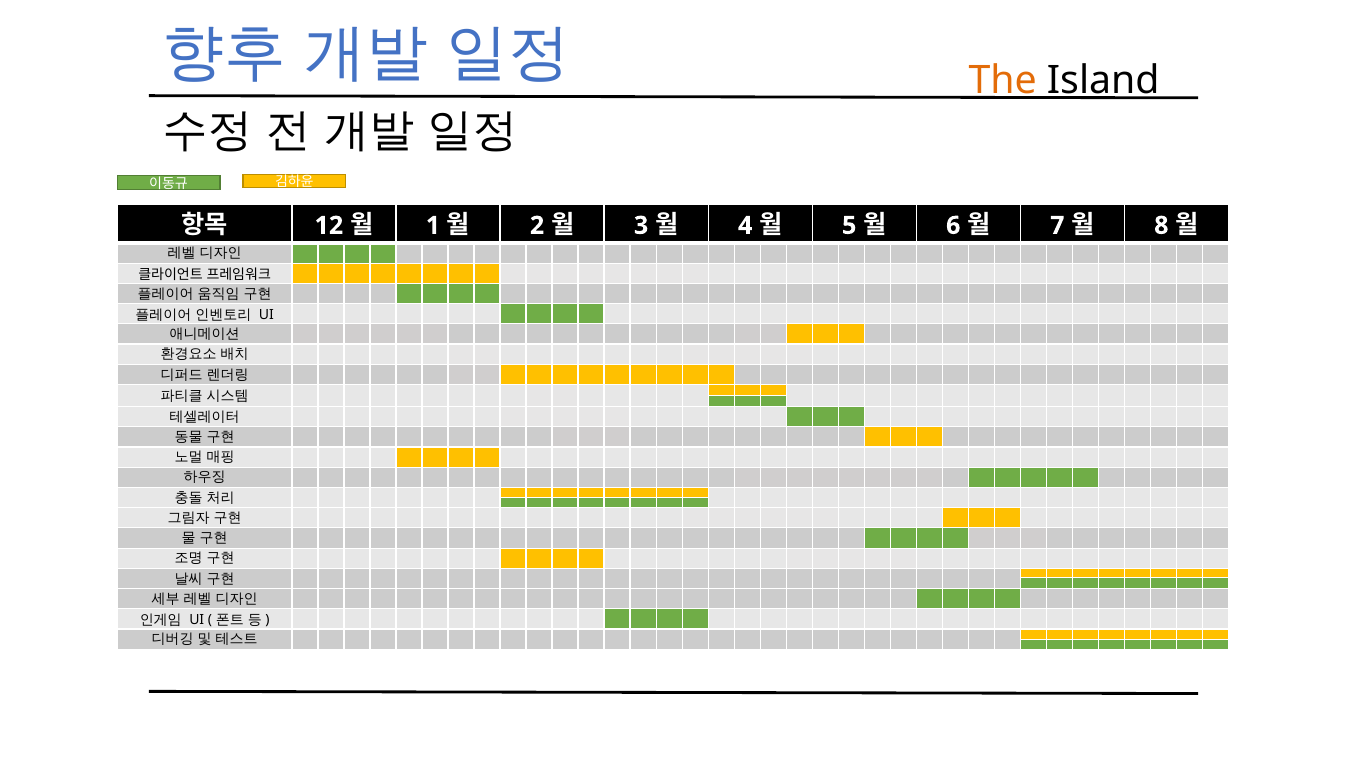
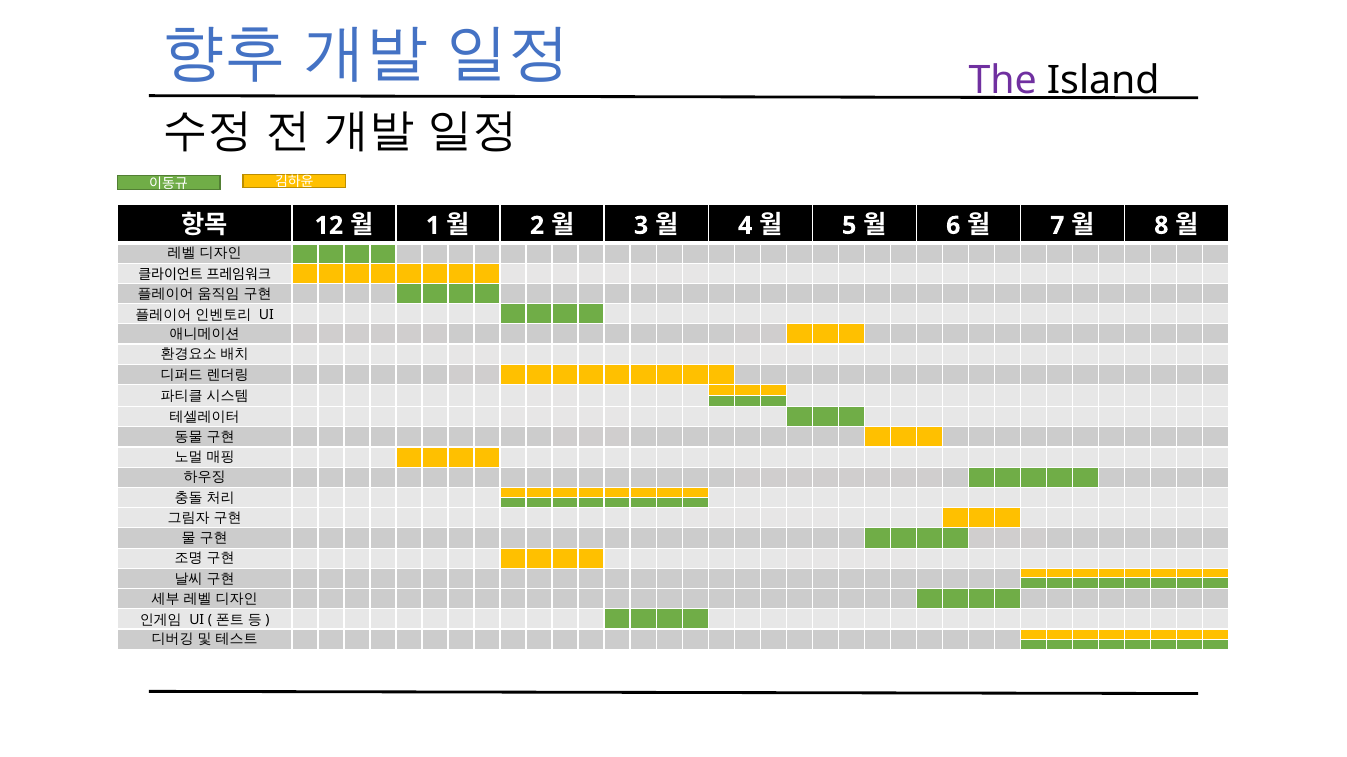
The colour: orange -> purple
